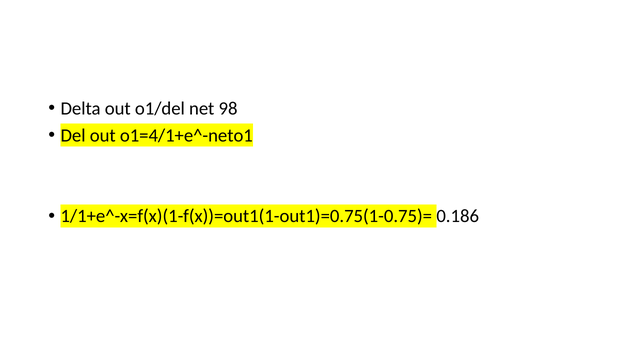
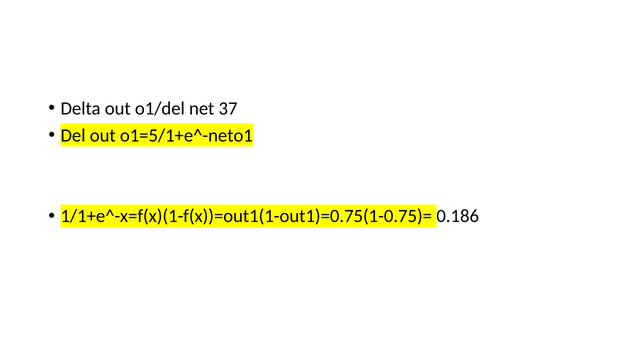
98: 98 -> 37
o1=4/1+e^-neto1: o1=4/1+e^-neto1 -> o1=5/1+e^-neto1
